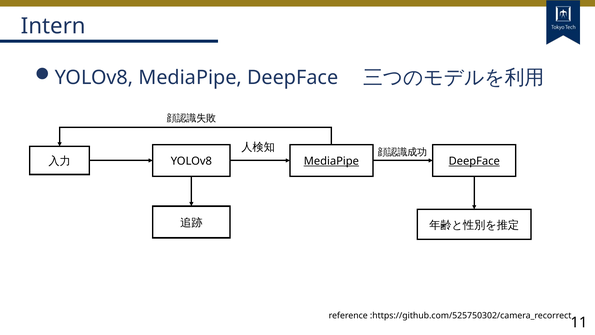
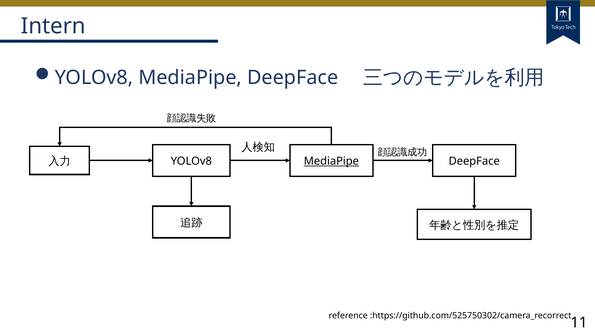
DeepFace at (474, 161) underline: present -> none
